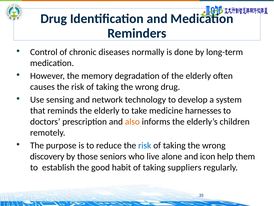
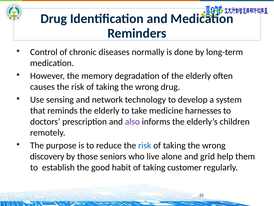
also colour: orange -> purple
icon: icon -> grid
suppliers: suppliers -> customer
